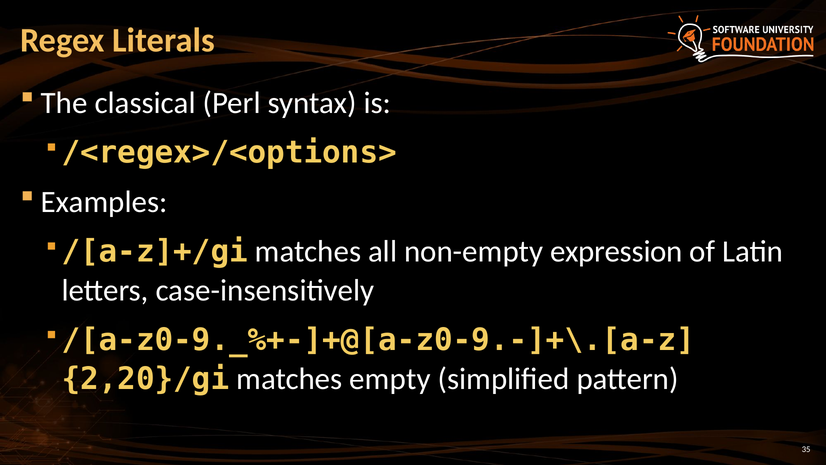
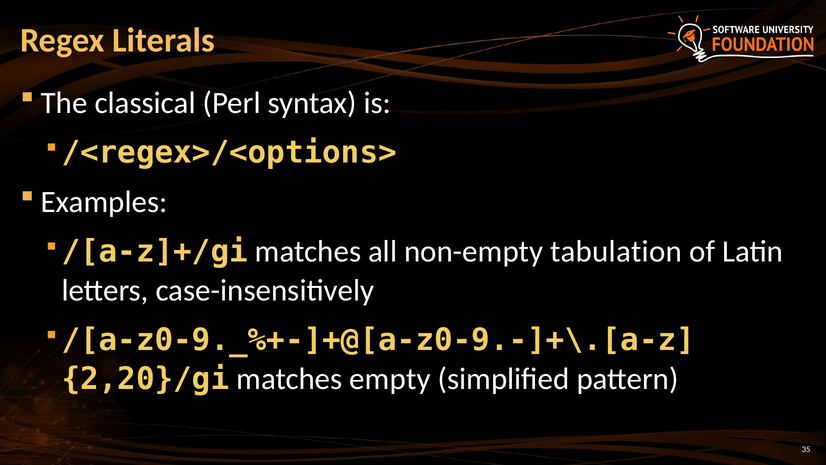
expression: expression -> tabulation
